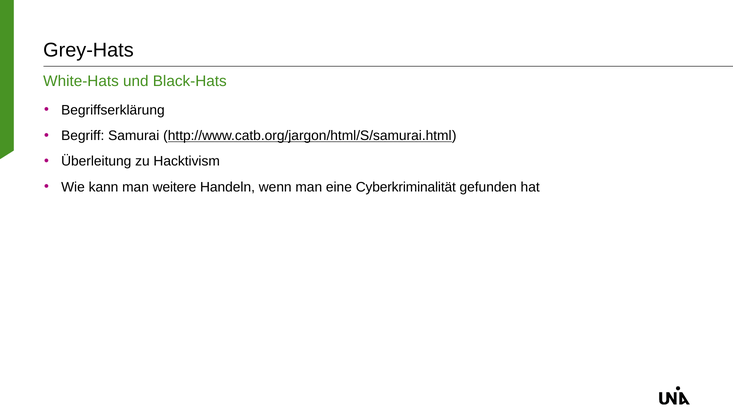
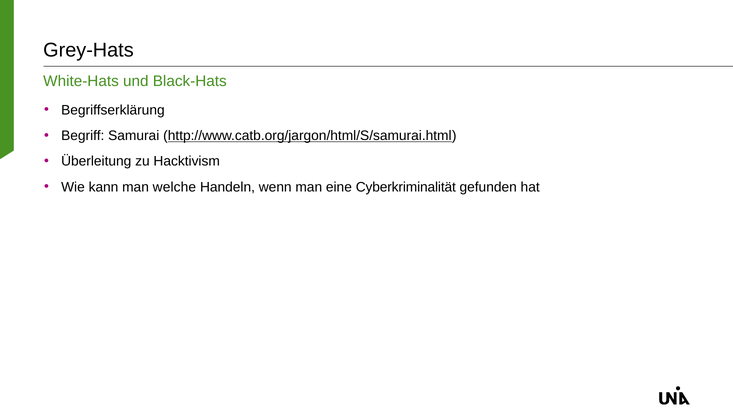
weitere: weitere -> welche
